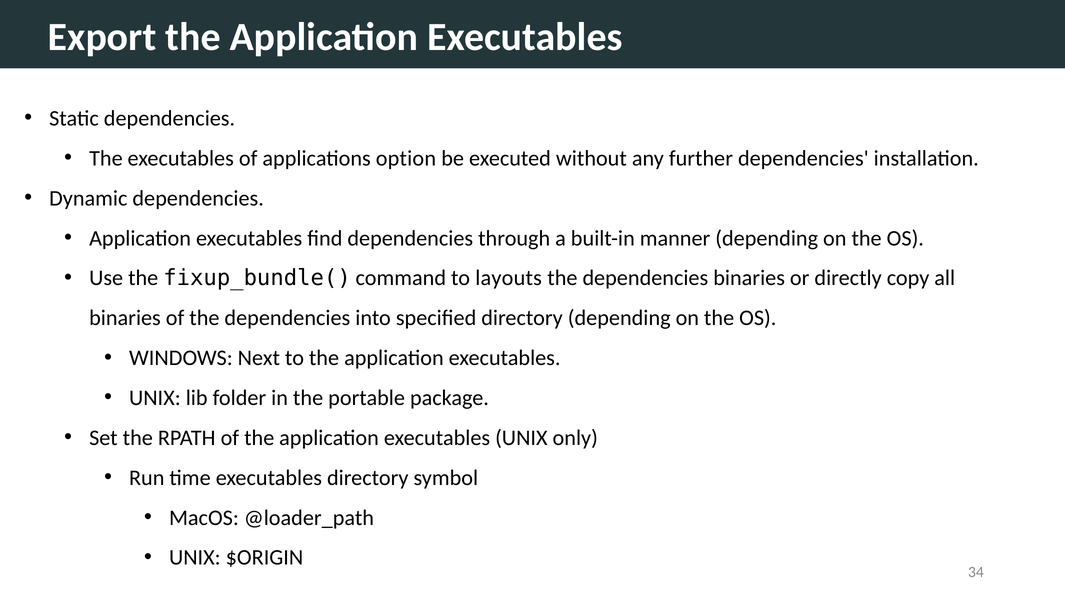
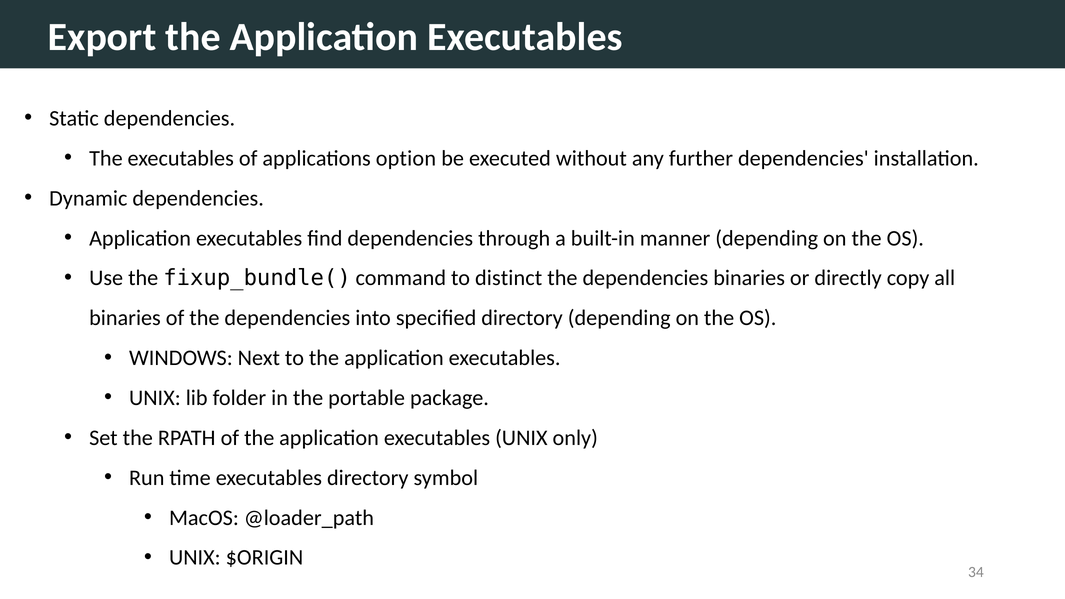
layouts: layouts -> distinct
